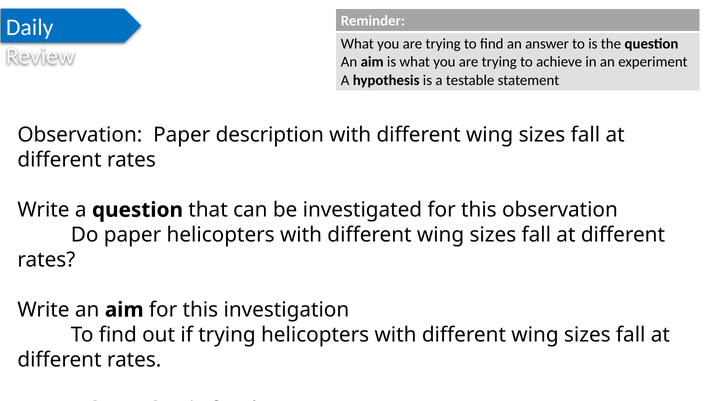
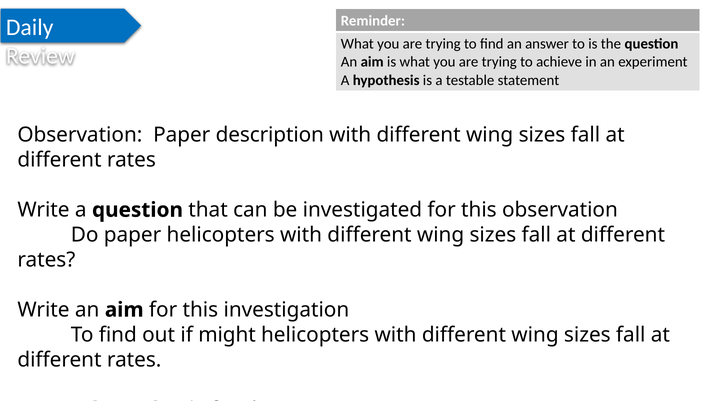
if trying: trying -> might
